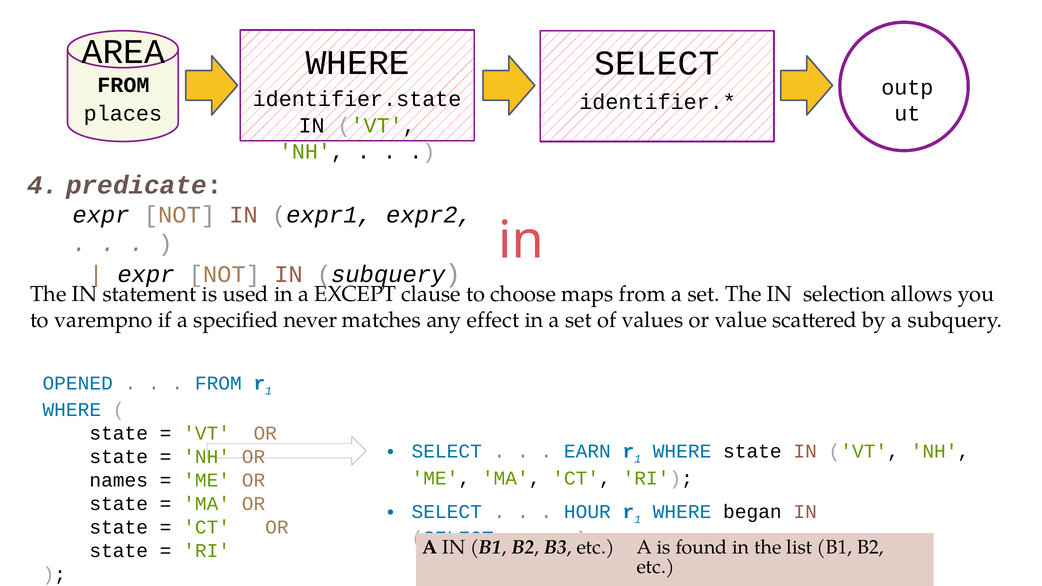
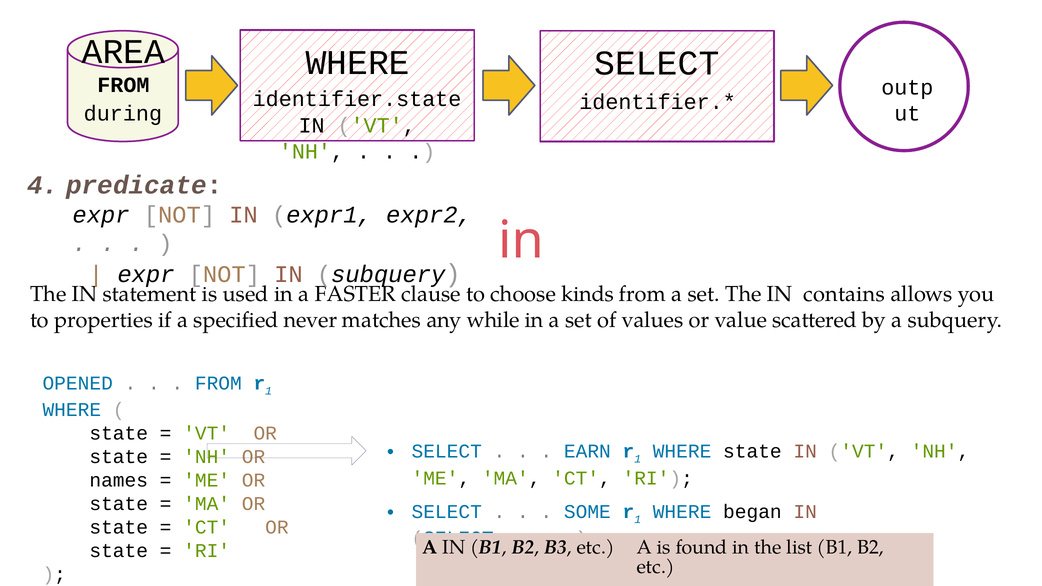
places: places -> during
EXCEPT: EXCEPT -> FASTER
maps: maps -> kinds
selection: selection -> contains
varempno: varempno -> properties
effect: effect -> while
HOUR: HOUR -> SOME
